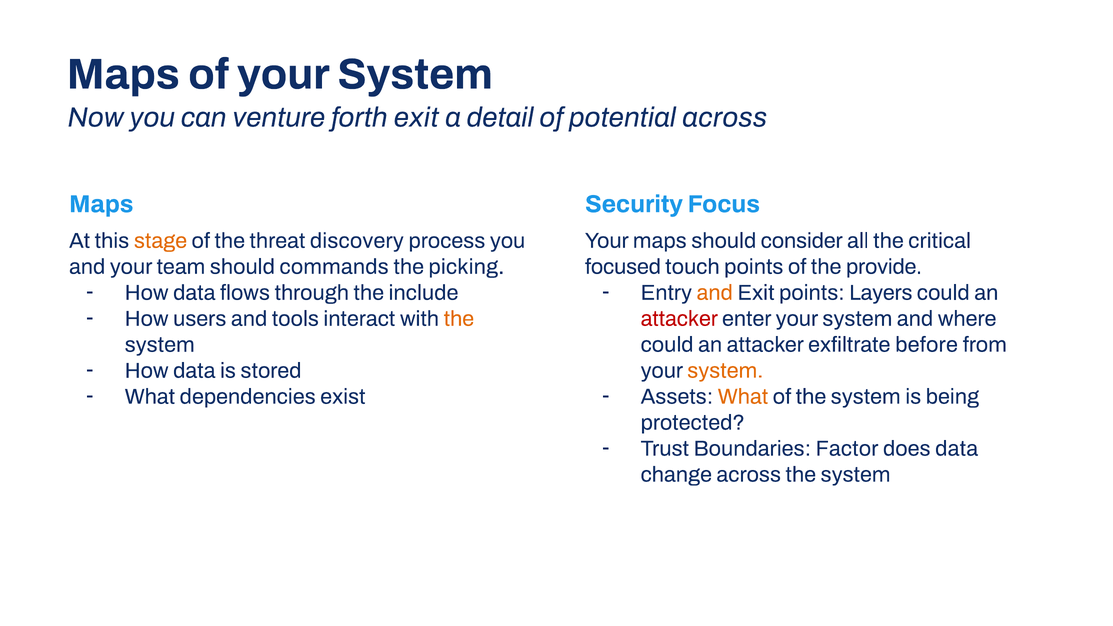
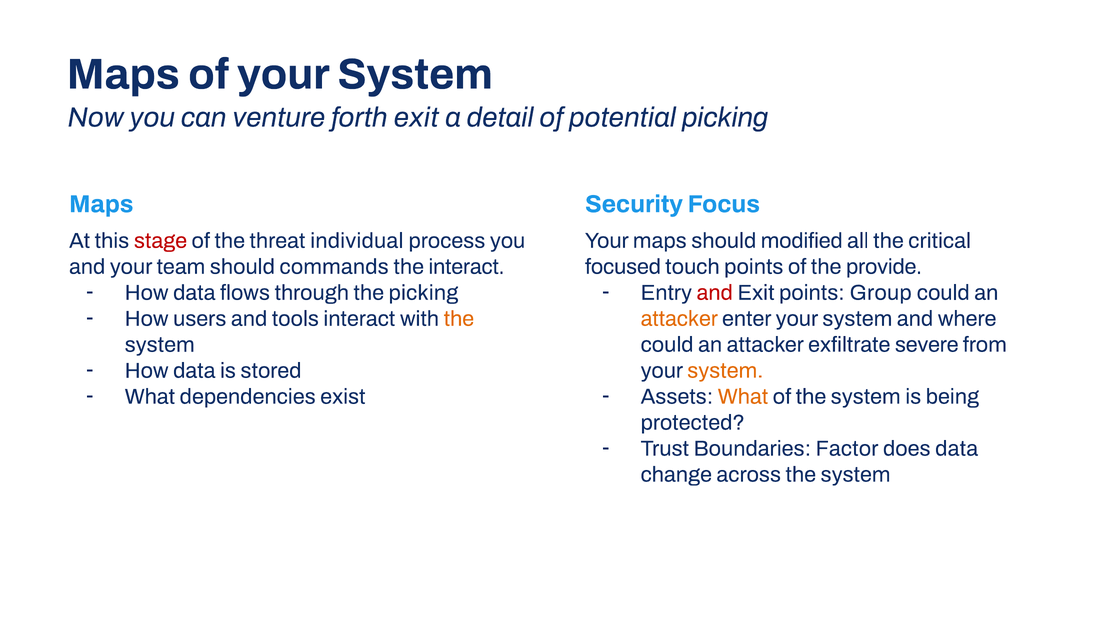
potential across: across -> picking
stage colour: orange -> red
discovery: discovery -> individual
consider: consider -> modified
the picking: picking -> interact
and at (715, 293) colour: orange -> red
Layers: Layers -> Group
the include: include -> picking
attacker at (679, 319) colour: red -> orange
before: before -> severe
